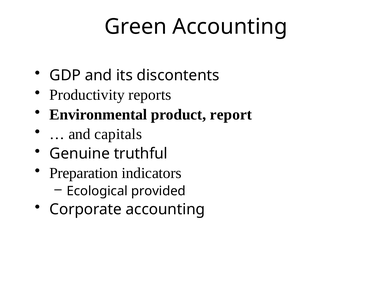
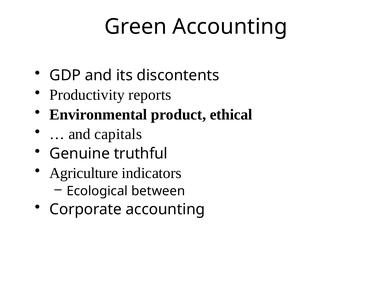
report: report -> ethical
Preparation: Preparation -> Agriculture
provided: provided -> between
